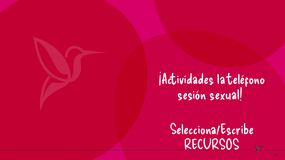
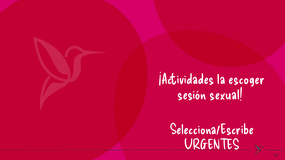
teléfono: teléfono -> escoger
RECURSOS: RECURSOS -> URGENTES
